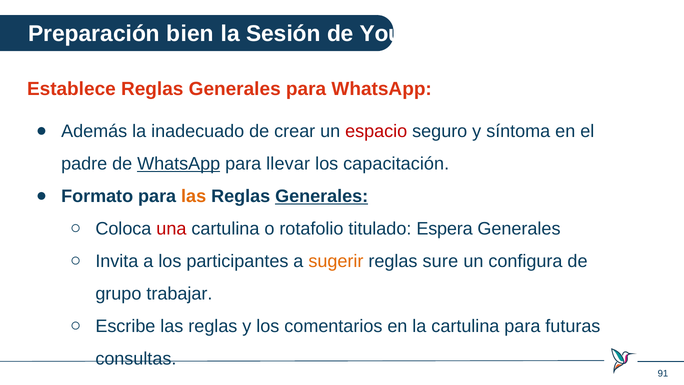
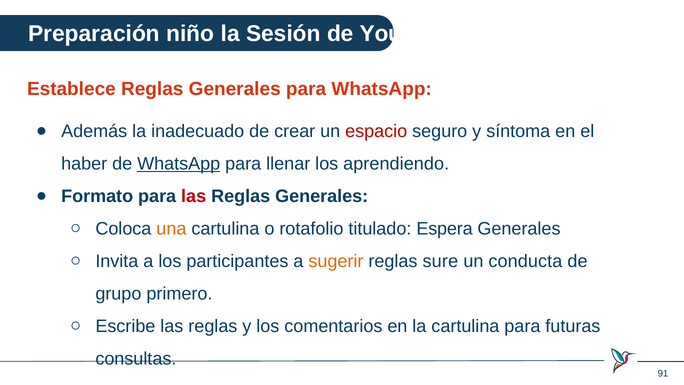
bien: bien -> niño
padre: padre -> haber
llevar: llevar -> llenar
capacitación: capacitación -> aprendiendo
las at (194, 196) colour: orange -> red
Generales at (322, 196) underline: present -> none
una colour: red -> orange
configura: configura -> conducta
trabajar: trabajar -> primero
